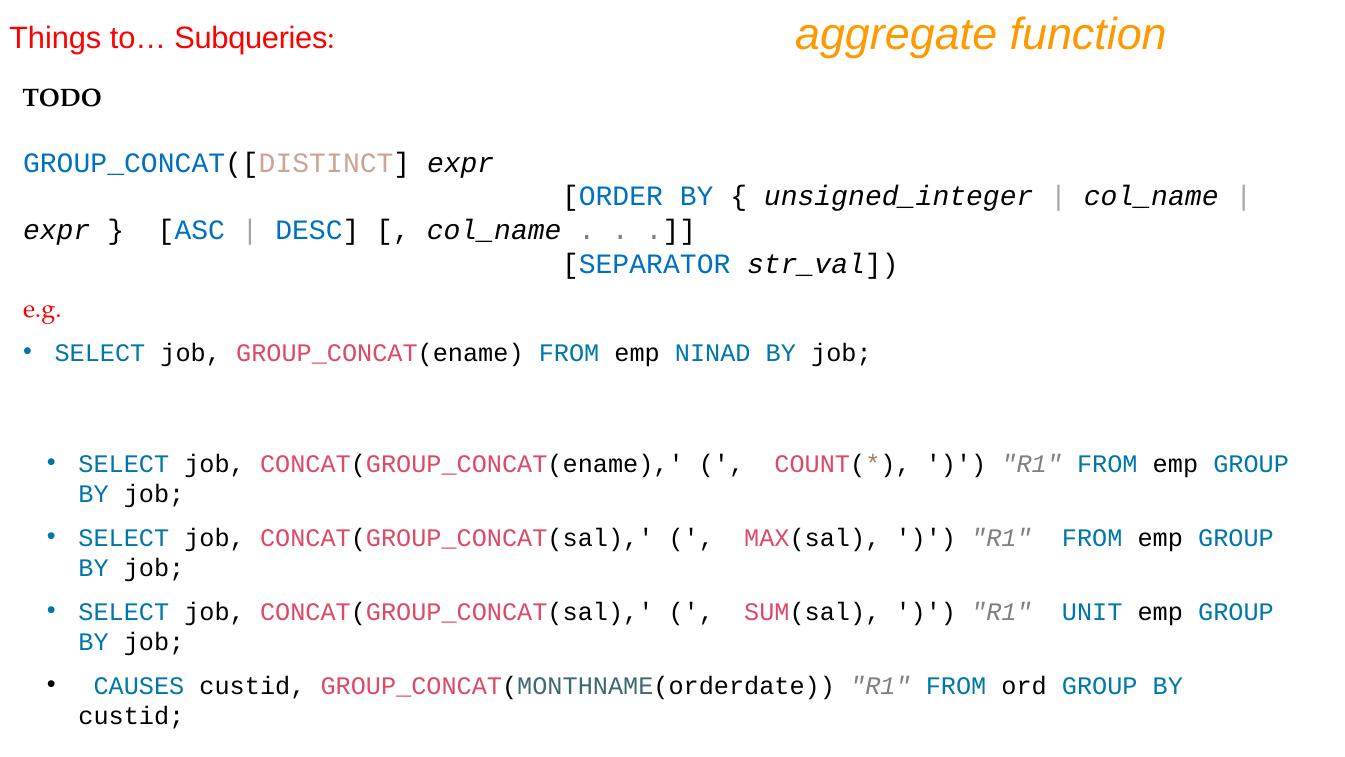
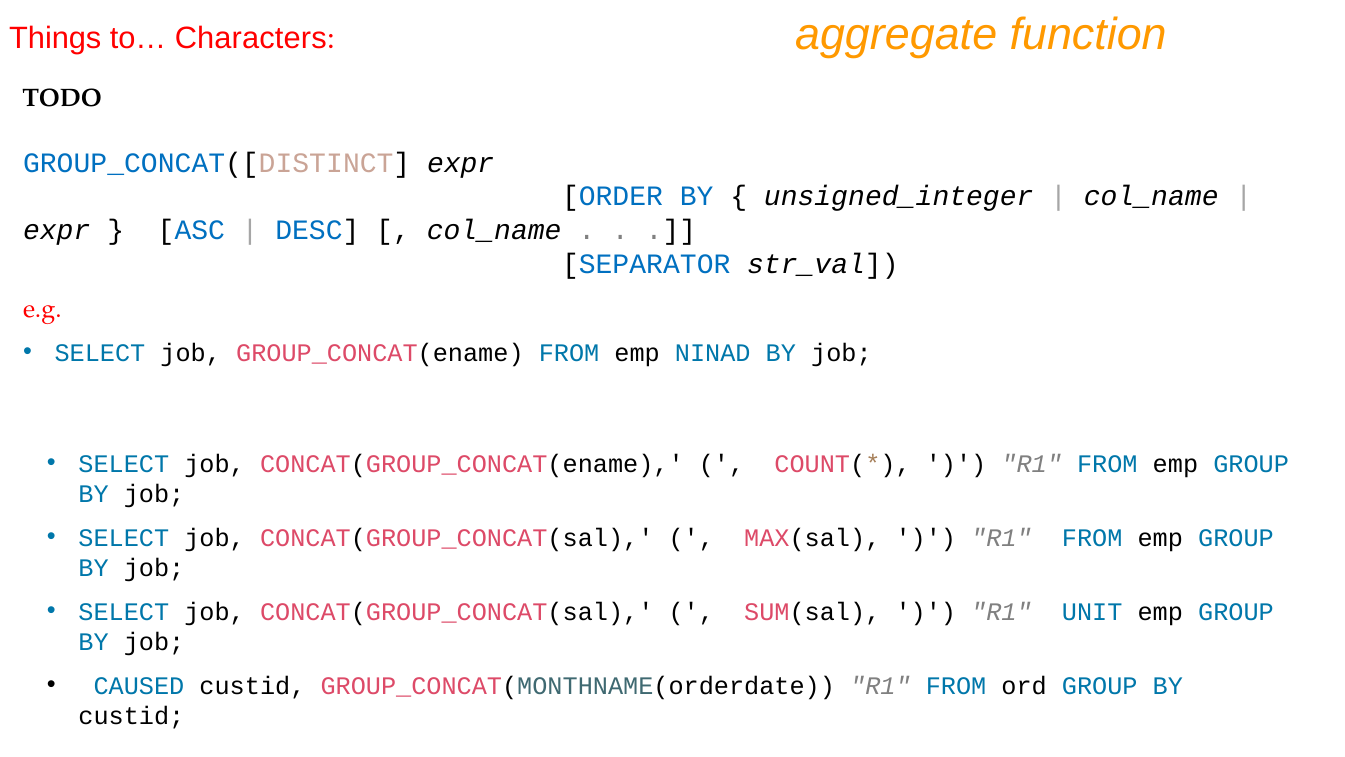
Subqueries: Subqueries -> Characters
CAUSES: CAUSES -> CAUSED
